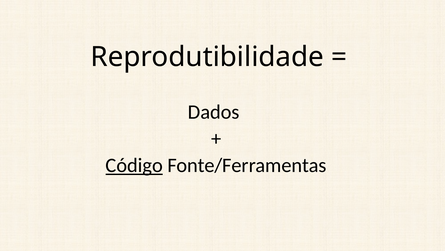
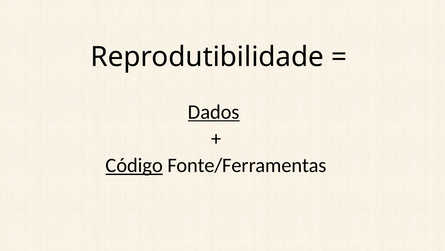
Dados underline: none -> present
